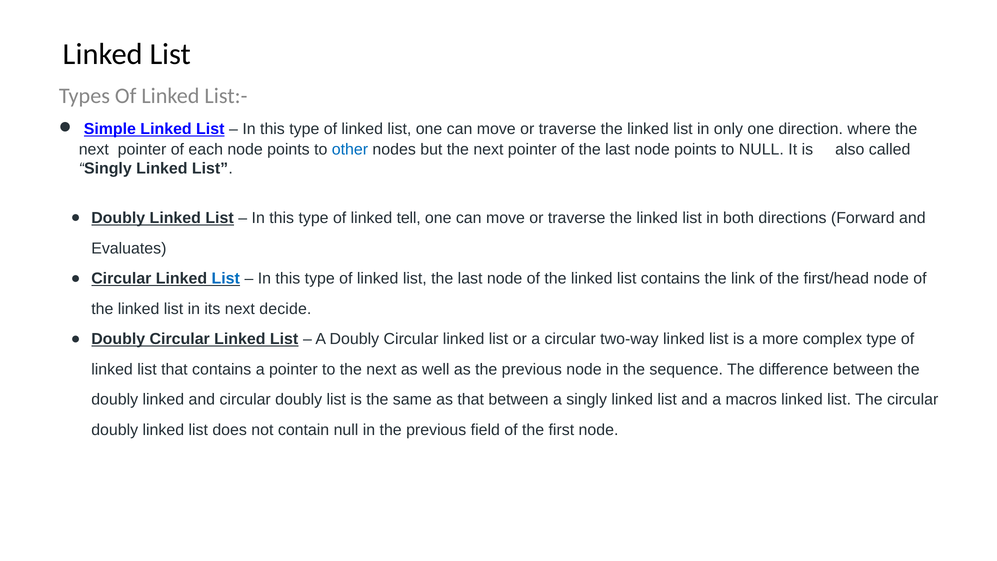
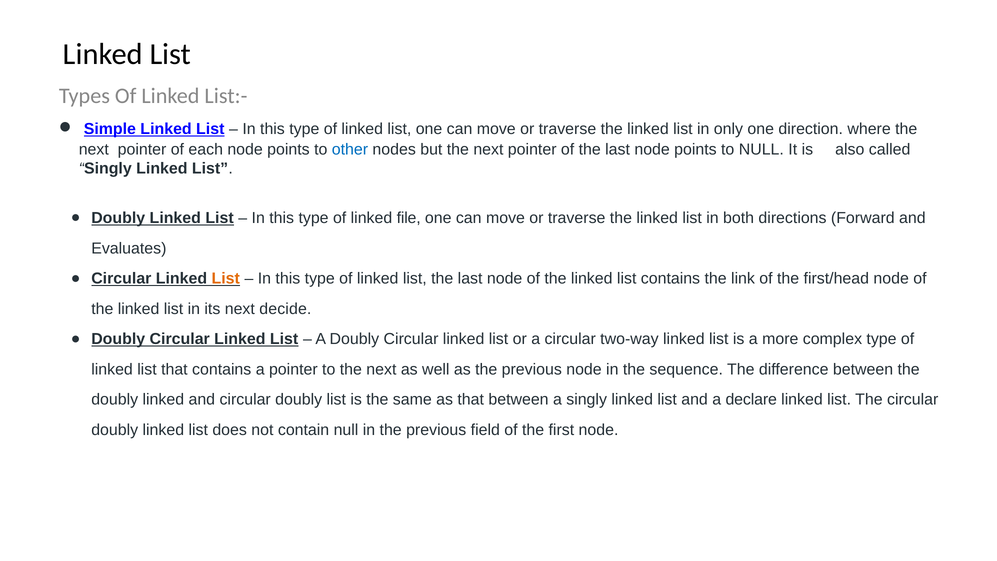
tell: tell -> file
List at (226, 279) colour: blue -> orange
macros: macros -> declare
